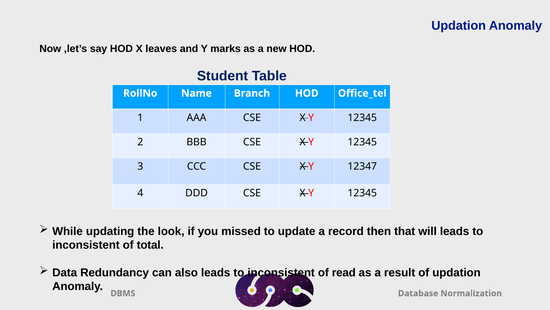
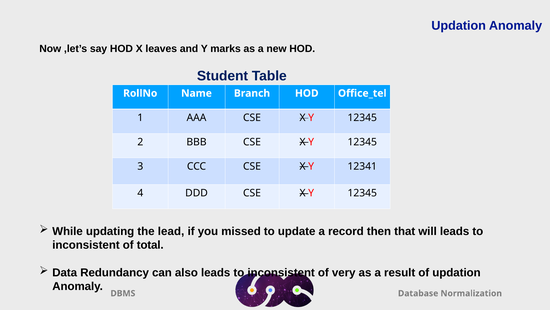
12347: 12347 -> 12341
look: look -> lead
read: read -> very
